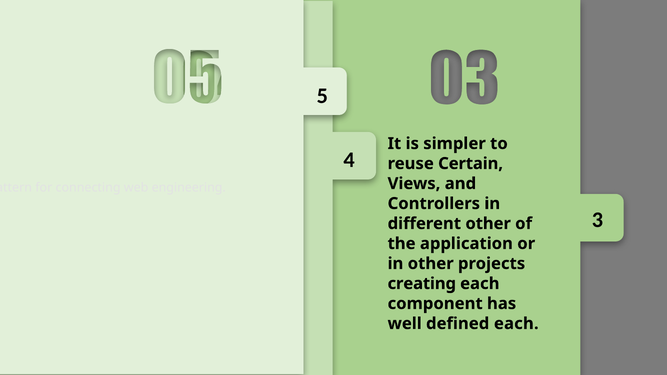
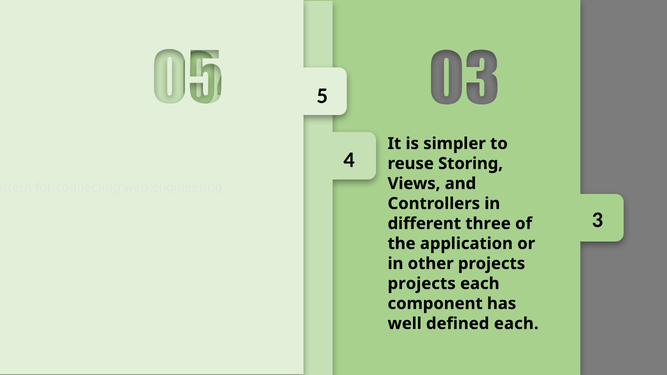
Certain: Certain -> Storing
different other: other -> three
creating at (422, 284): creating -> projects
